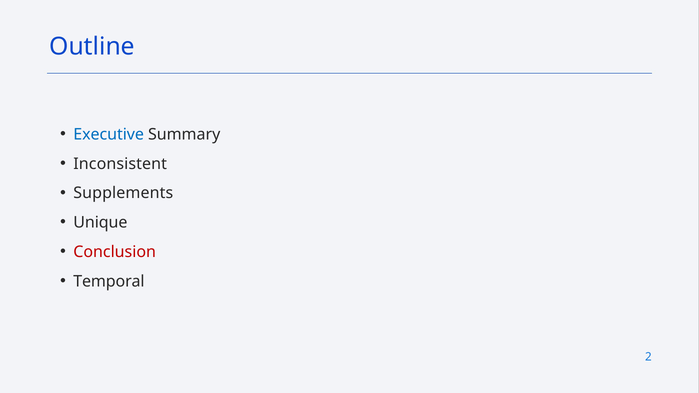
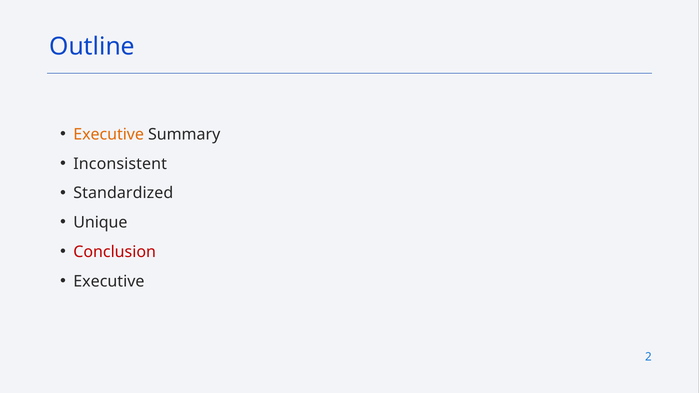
Executive at (109, 134) colour: blue -> orange
Supplements: Supplements -> Standardized
Temporal at (109, 281): Temporal -> Executive
